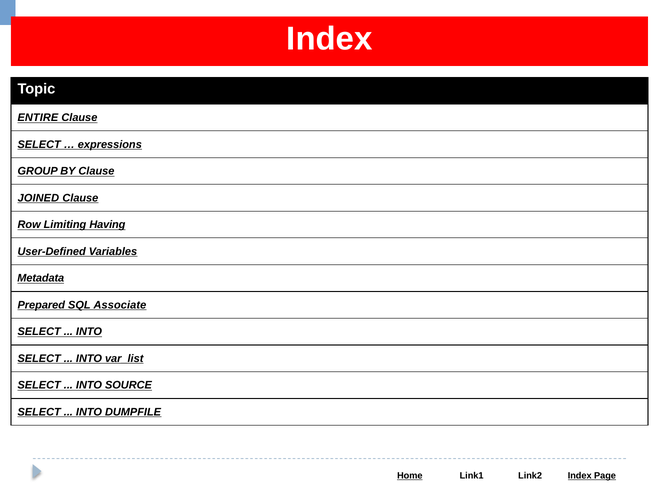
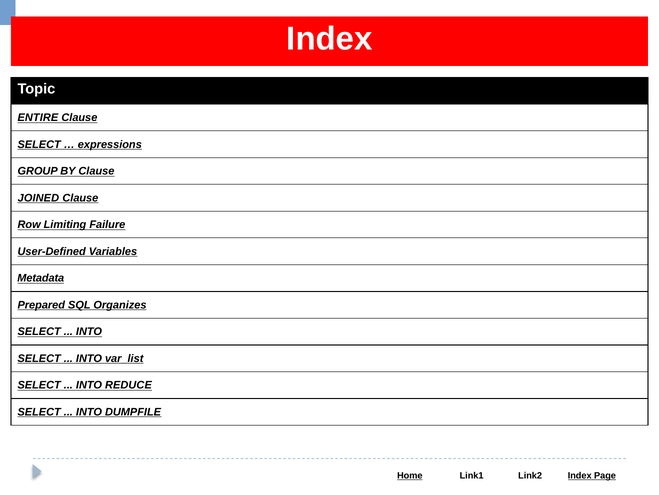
Having: Having -> Failure
Associate: Associate -> Organizes
SOURCE: SOURCE -> REDUCE
